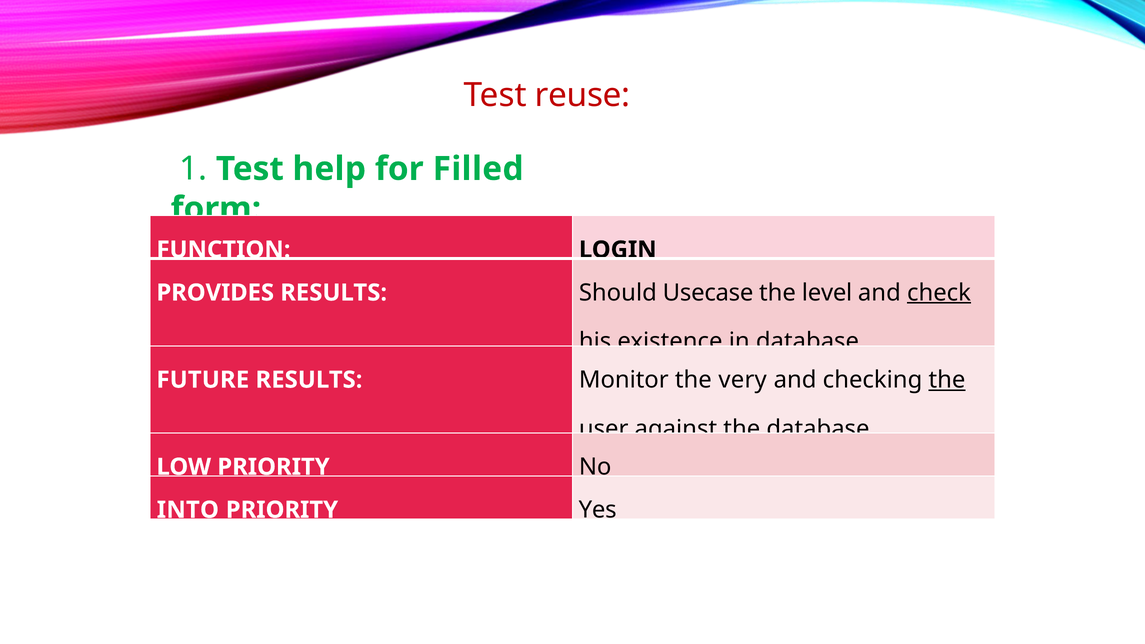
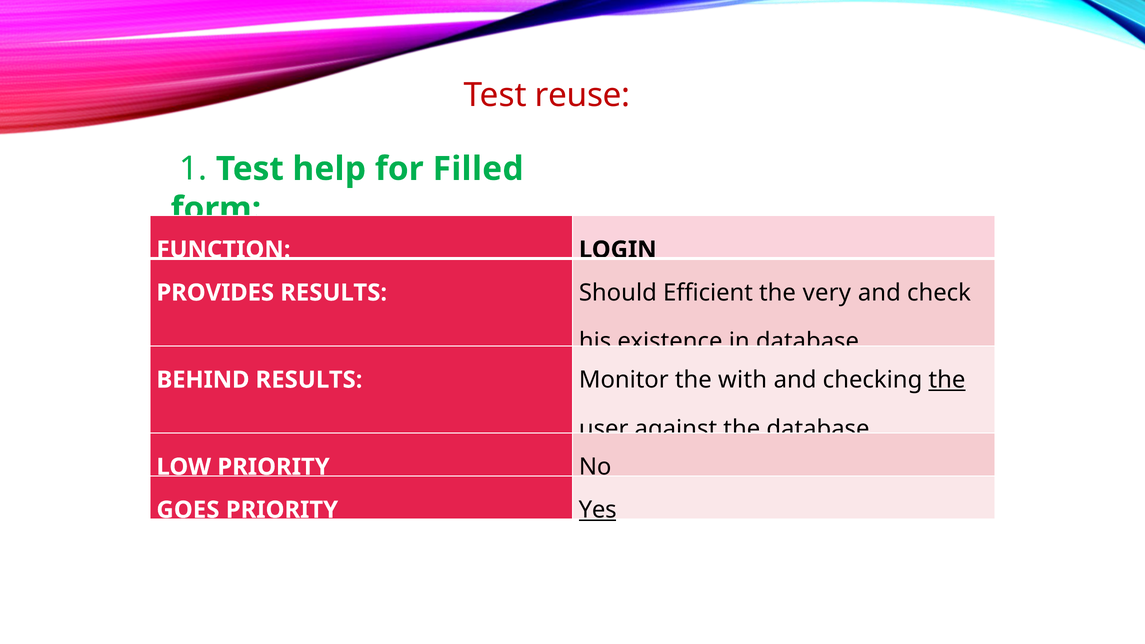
Usecase: Usecase -> Efficient
level: level -> very
check underline: present -> none
FUTURE: FUTURE -> BEHIND
very: very -> with
INTO: INTO -> GOES
Yes underline: none -> present
